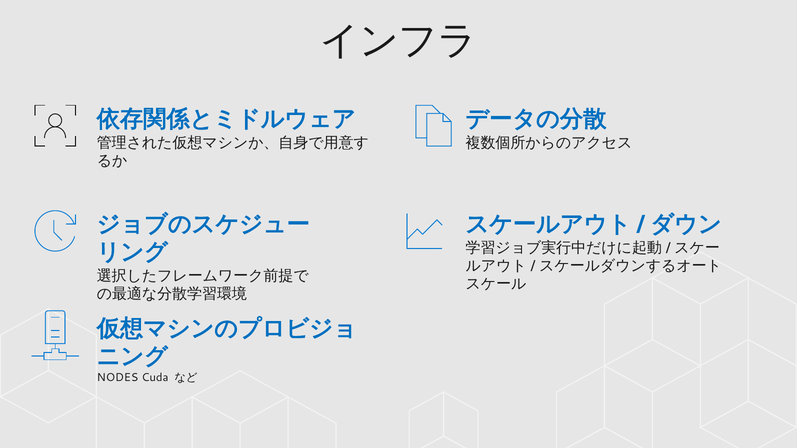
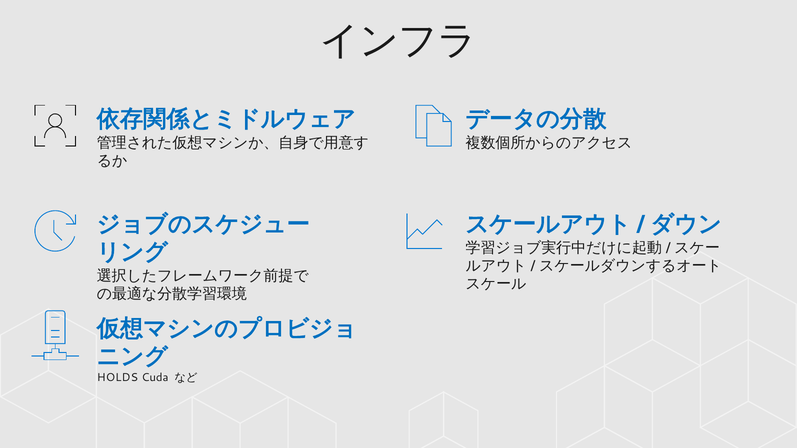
NODES: NODES -> HOLDS
